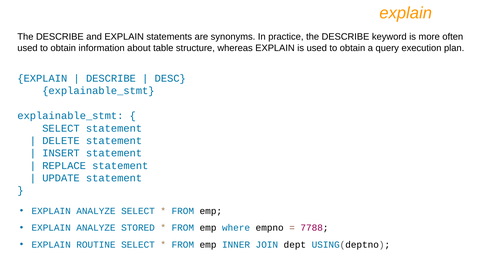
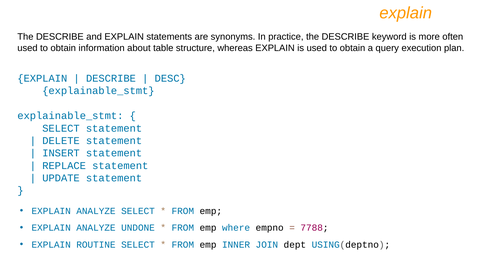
STORED: STORED -> UNDONE
